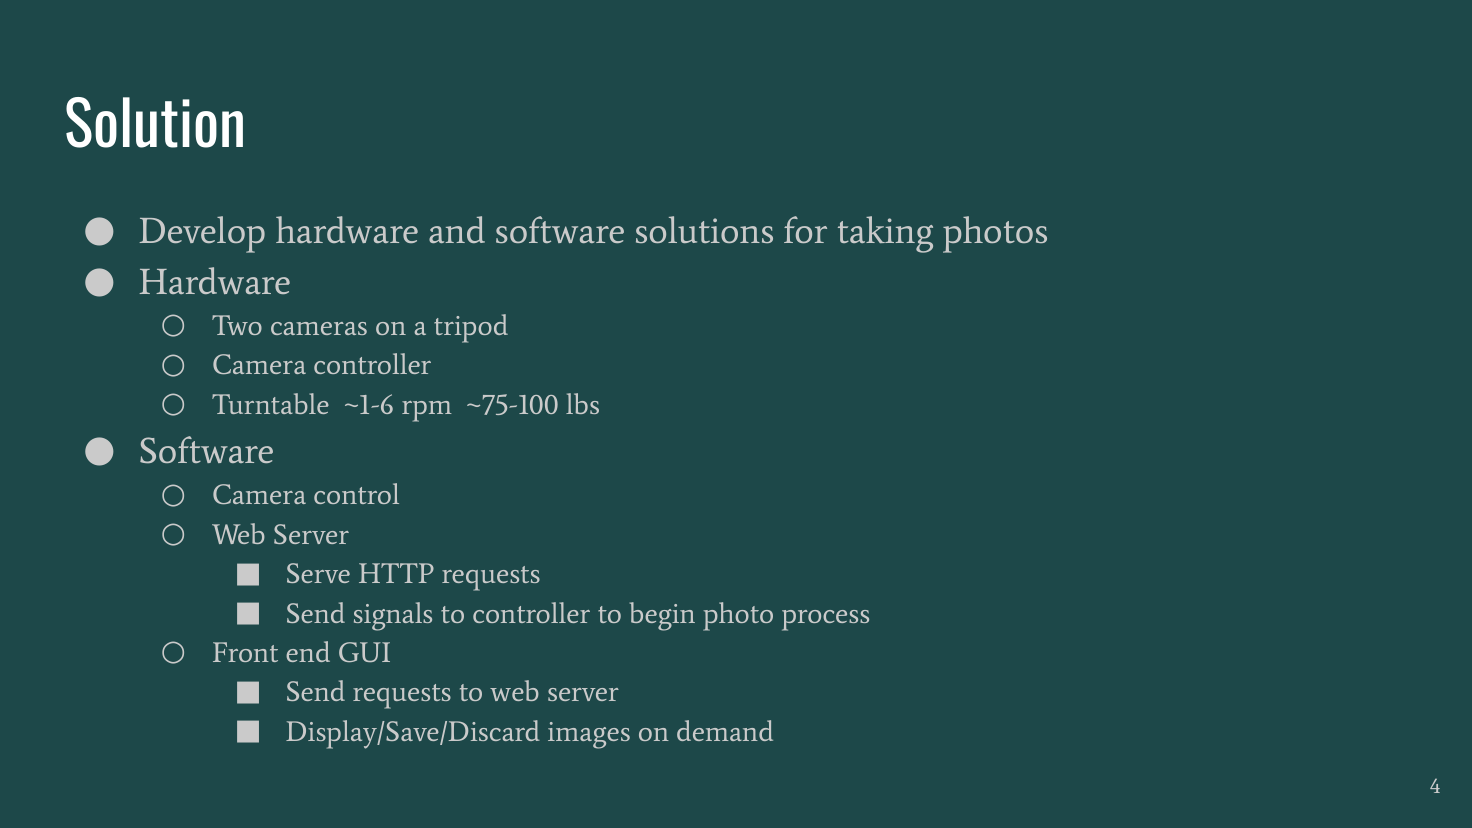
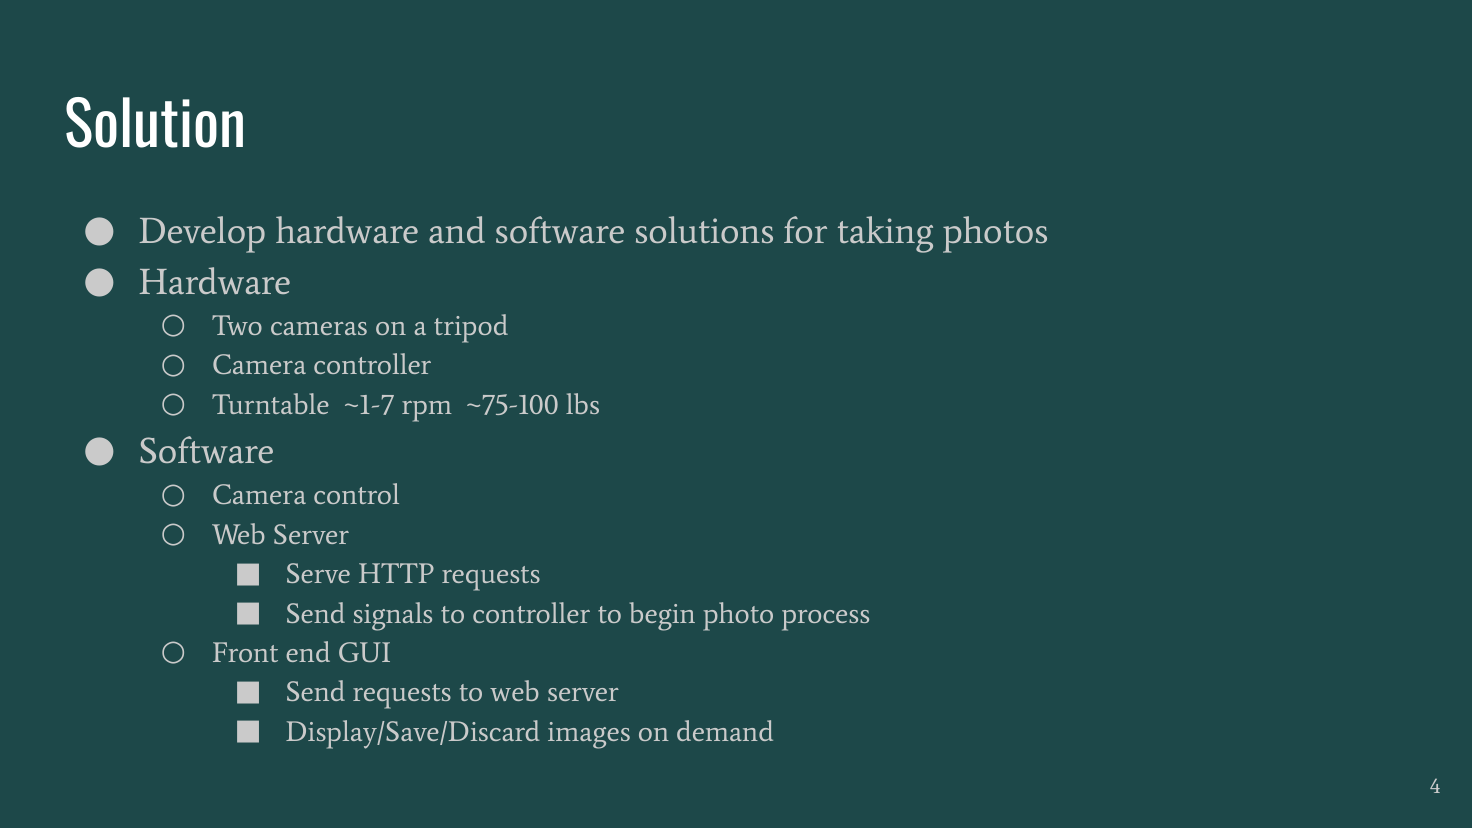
~1-6: ~1-6 -> ~1-7
